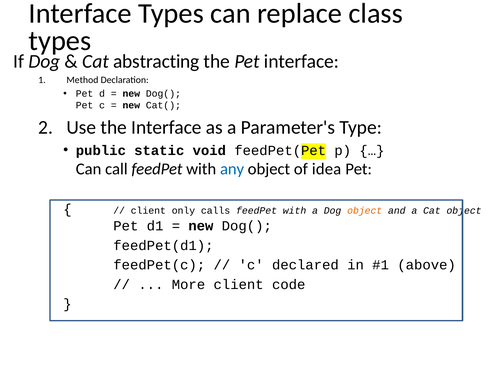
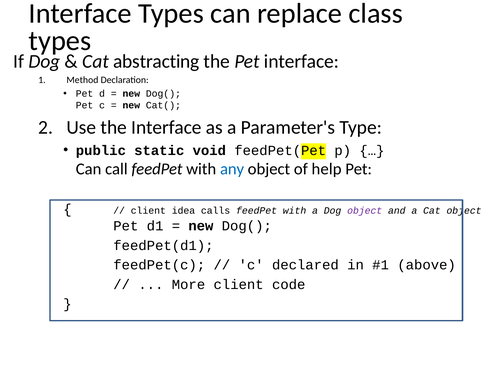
idea: idea -> help
only: only -> idea
object at (365, 211) colour: orange -> purple
